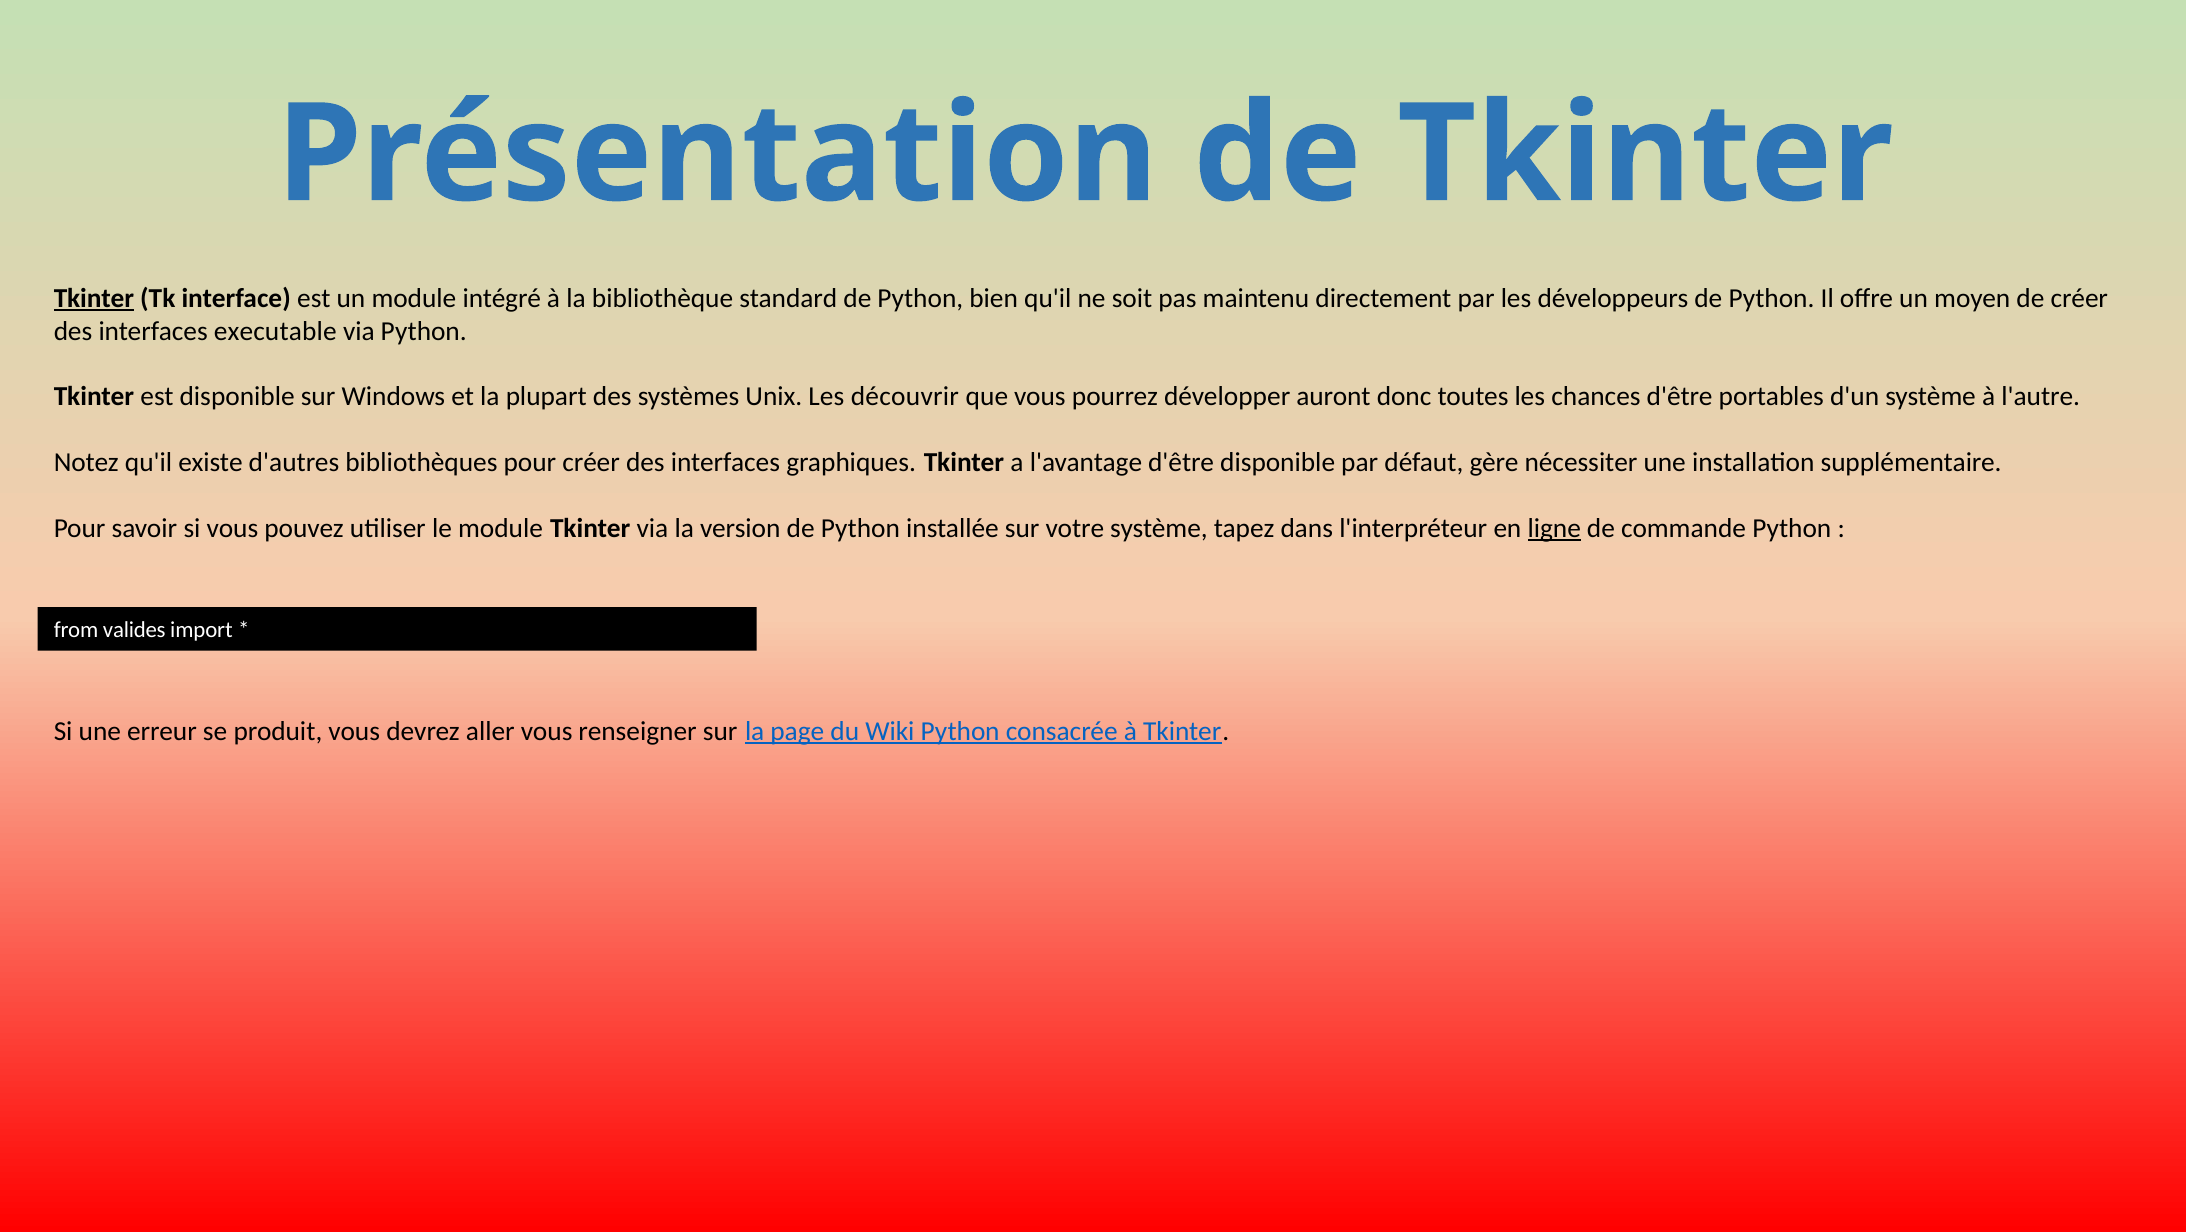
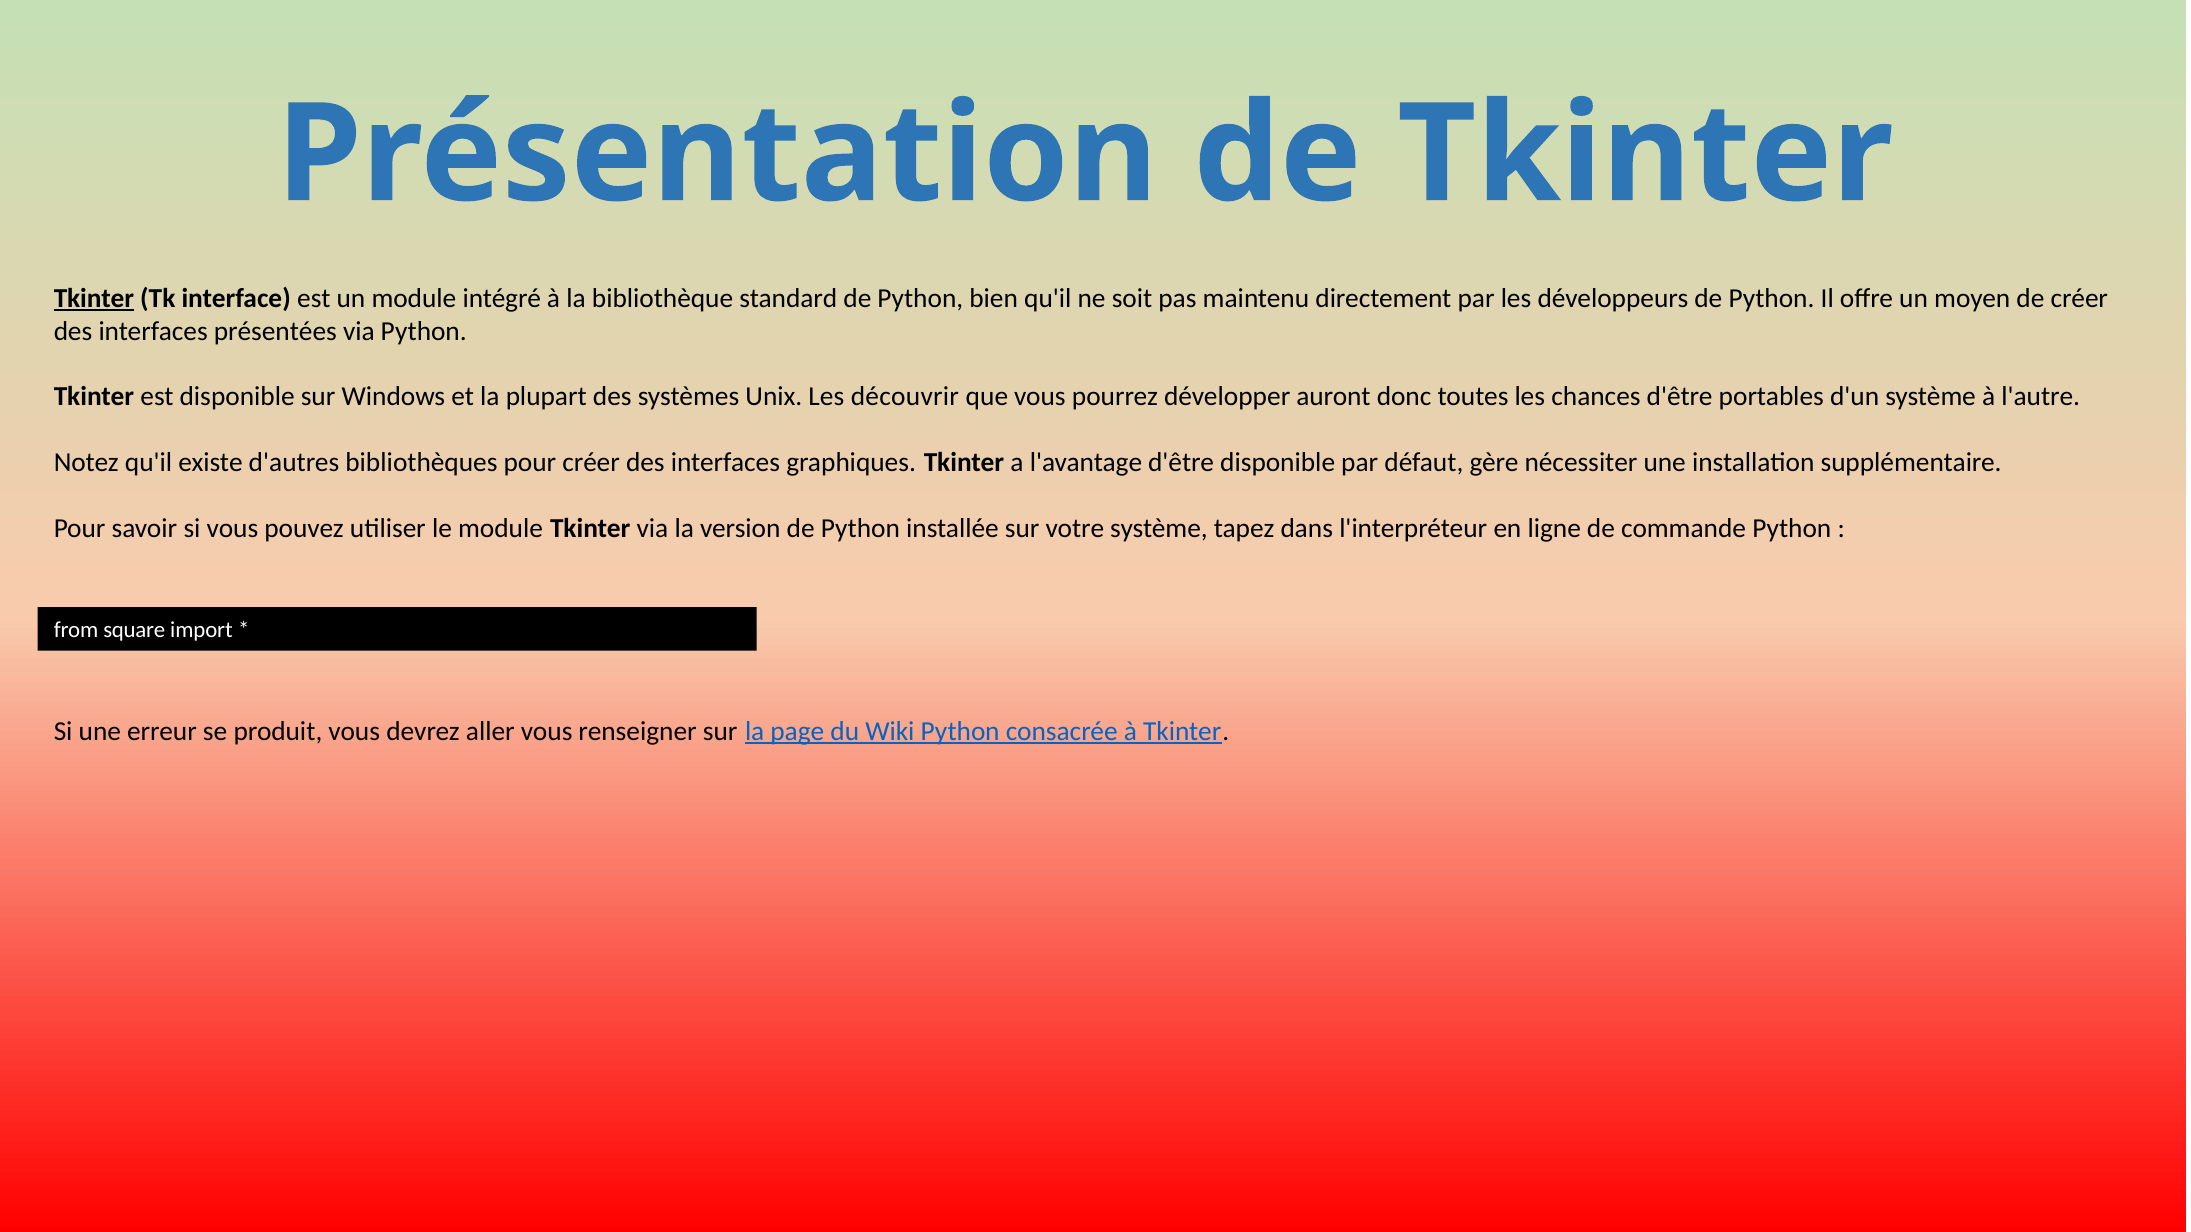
executable: executable -> présentées
ligne underline: present -> none
valides: valides -> square
